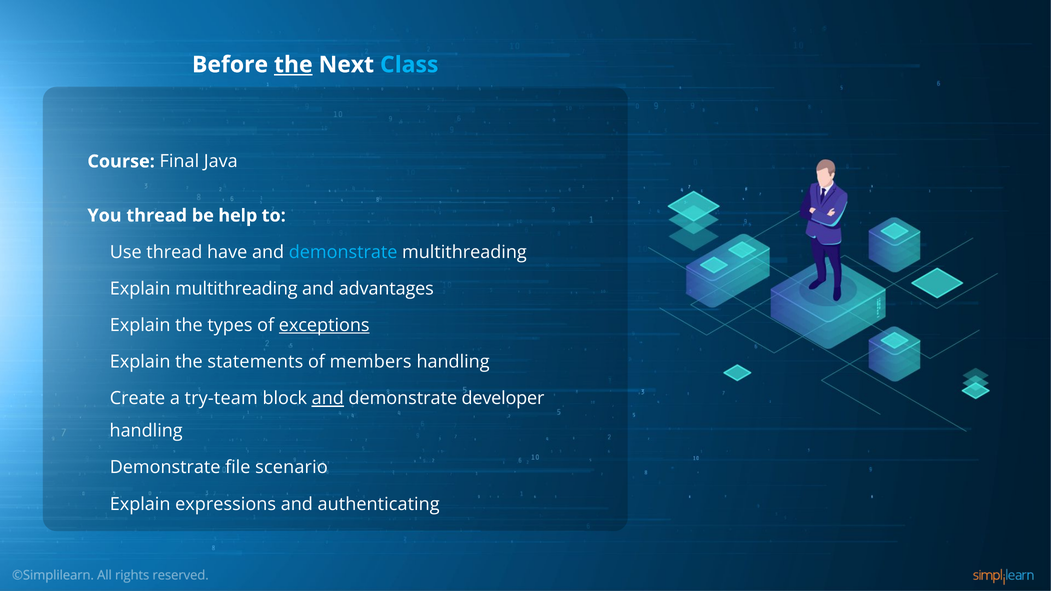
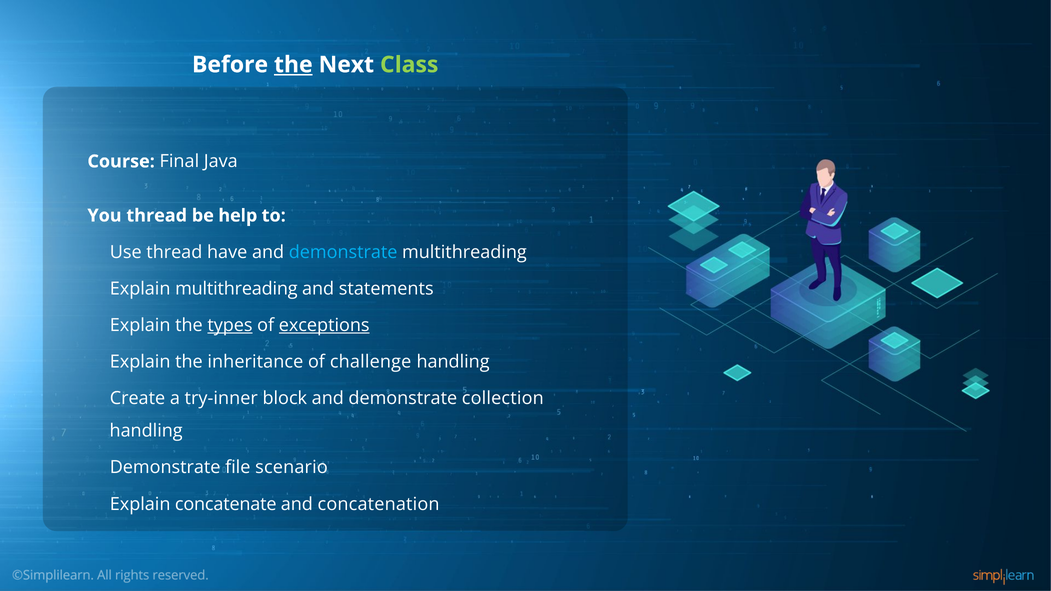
Class colour: light blue -> light green
advantages: advantages -> statements
types underline: none -> present
statements: statements -> inheritance
members: members -> challenge
try-team: try-team -> try-inner
and at (328, 399) underline: present -> none
developer: developer -> collection
expressions: expressions -> concatenate
authenticating: authenticating -> concatenation
